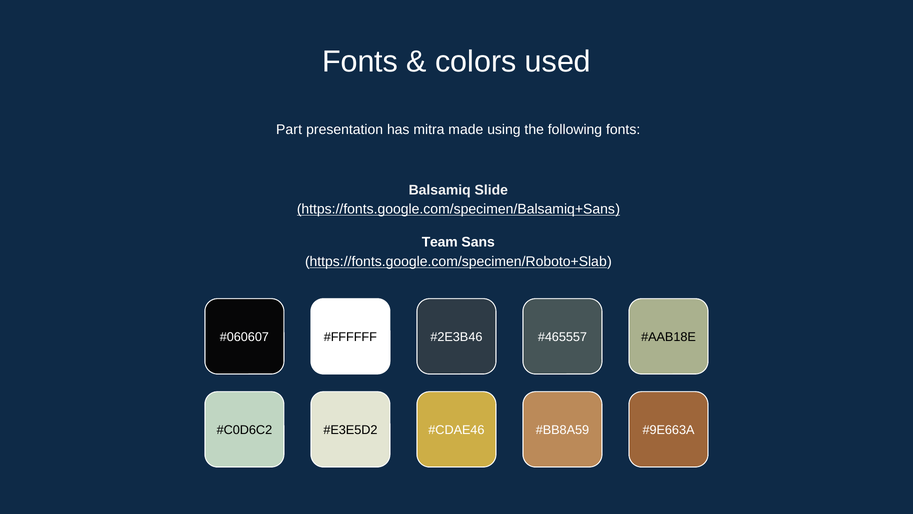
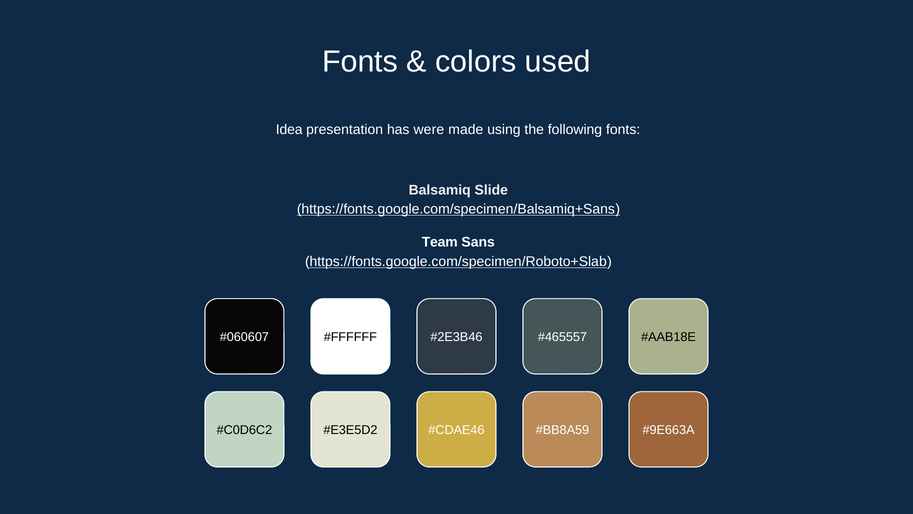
Part: Part -> Idea
mitra: mitra -> were
